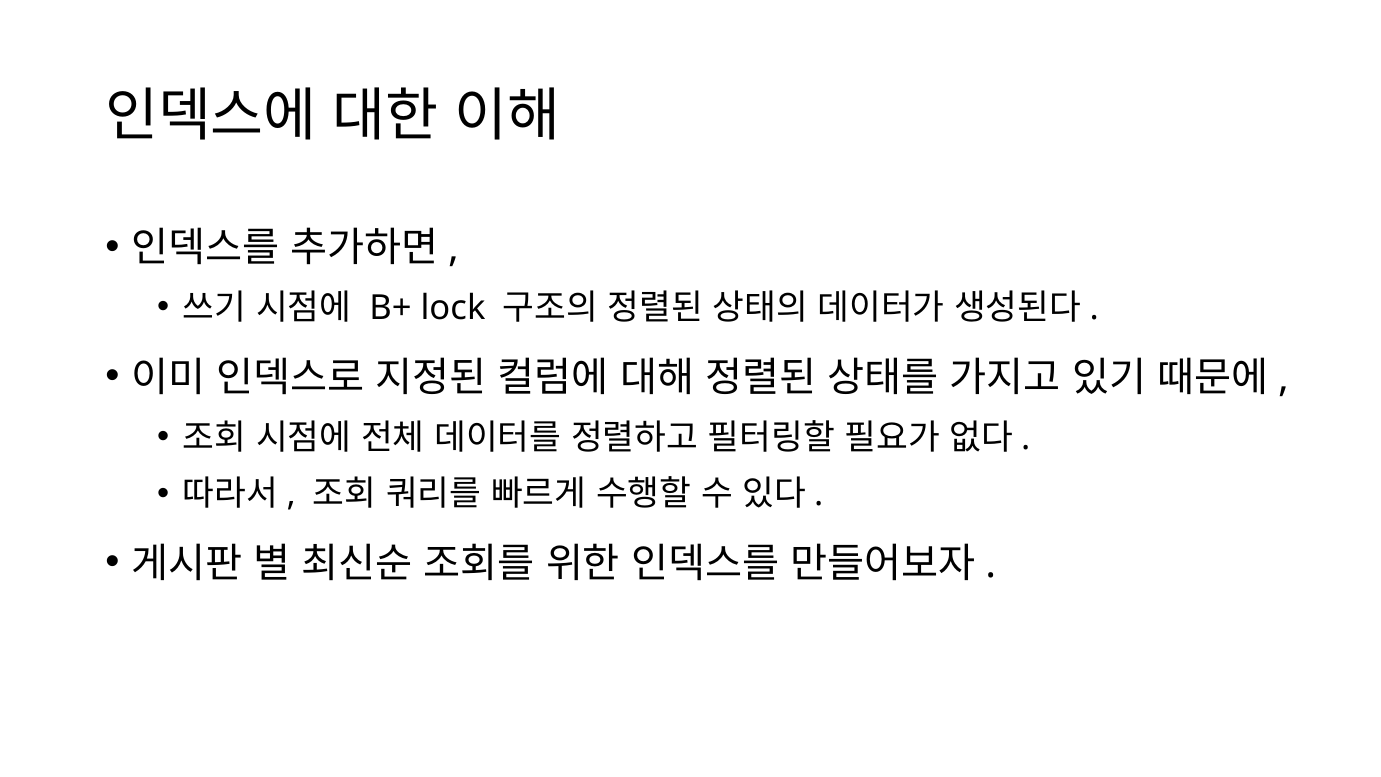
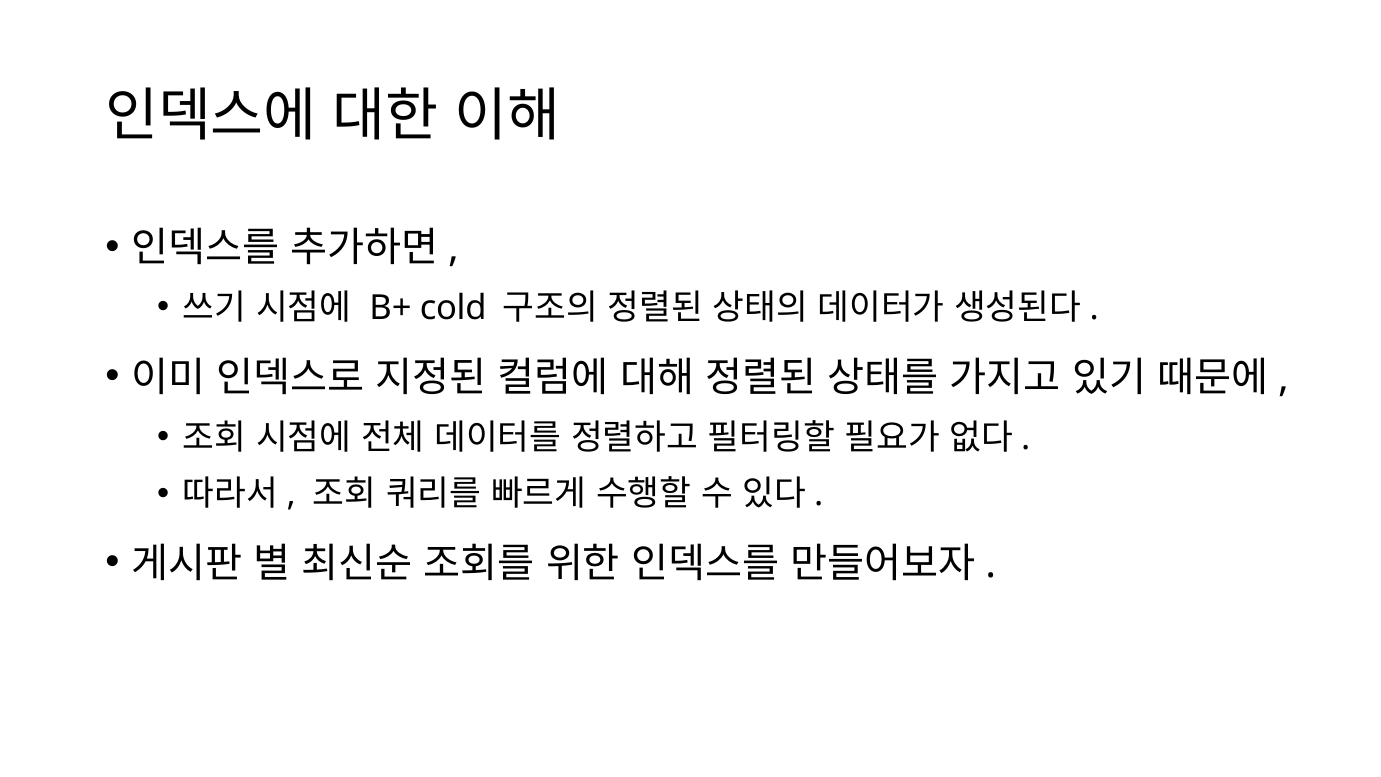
lock: lock -> cold
